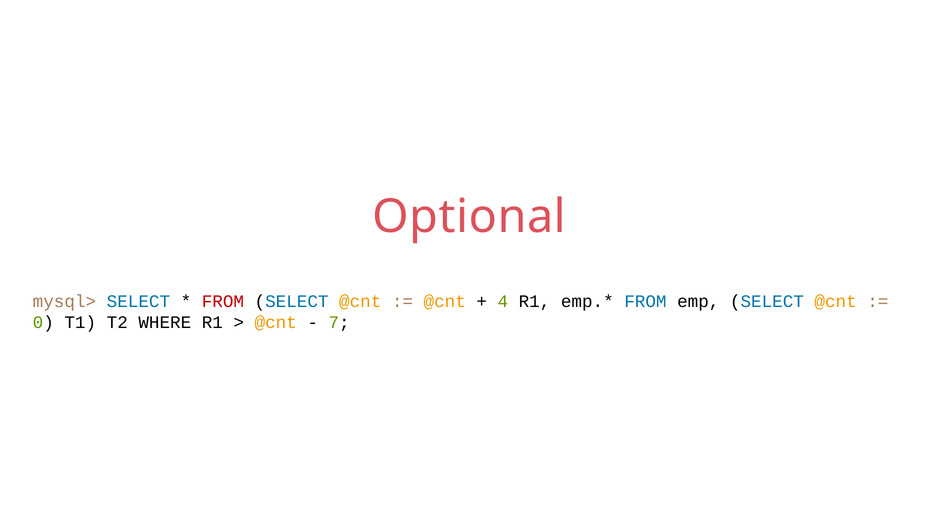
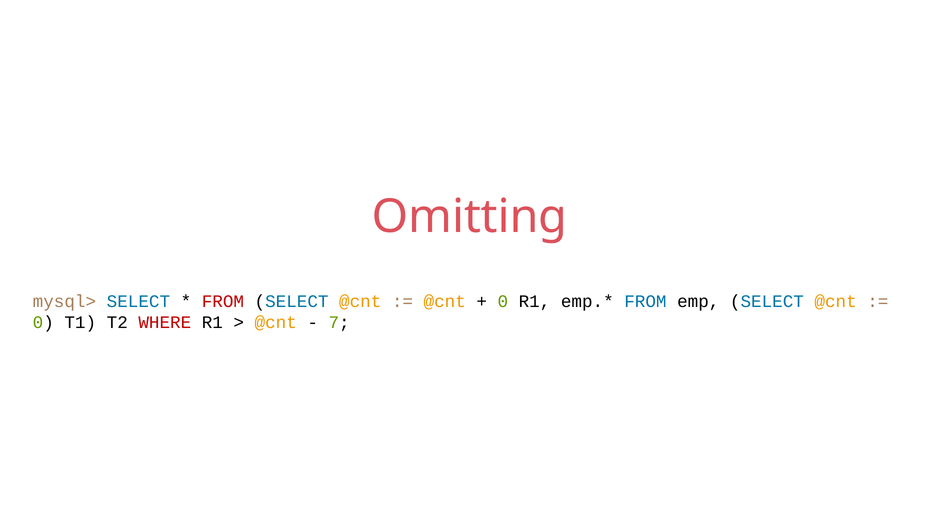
Optional: Optional -> Omitting
4 at (503, 302): 4 -> 0
WHERE colour: black -> red
